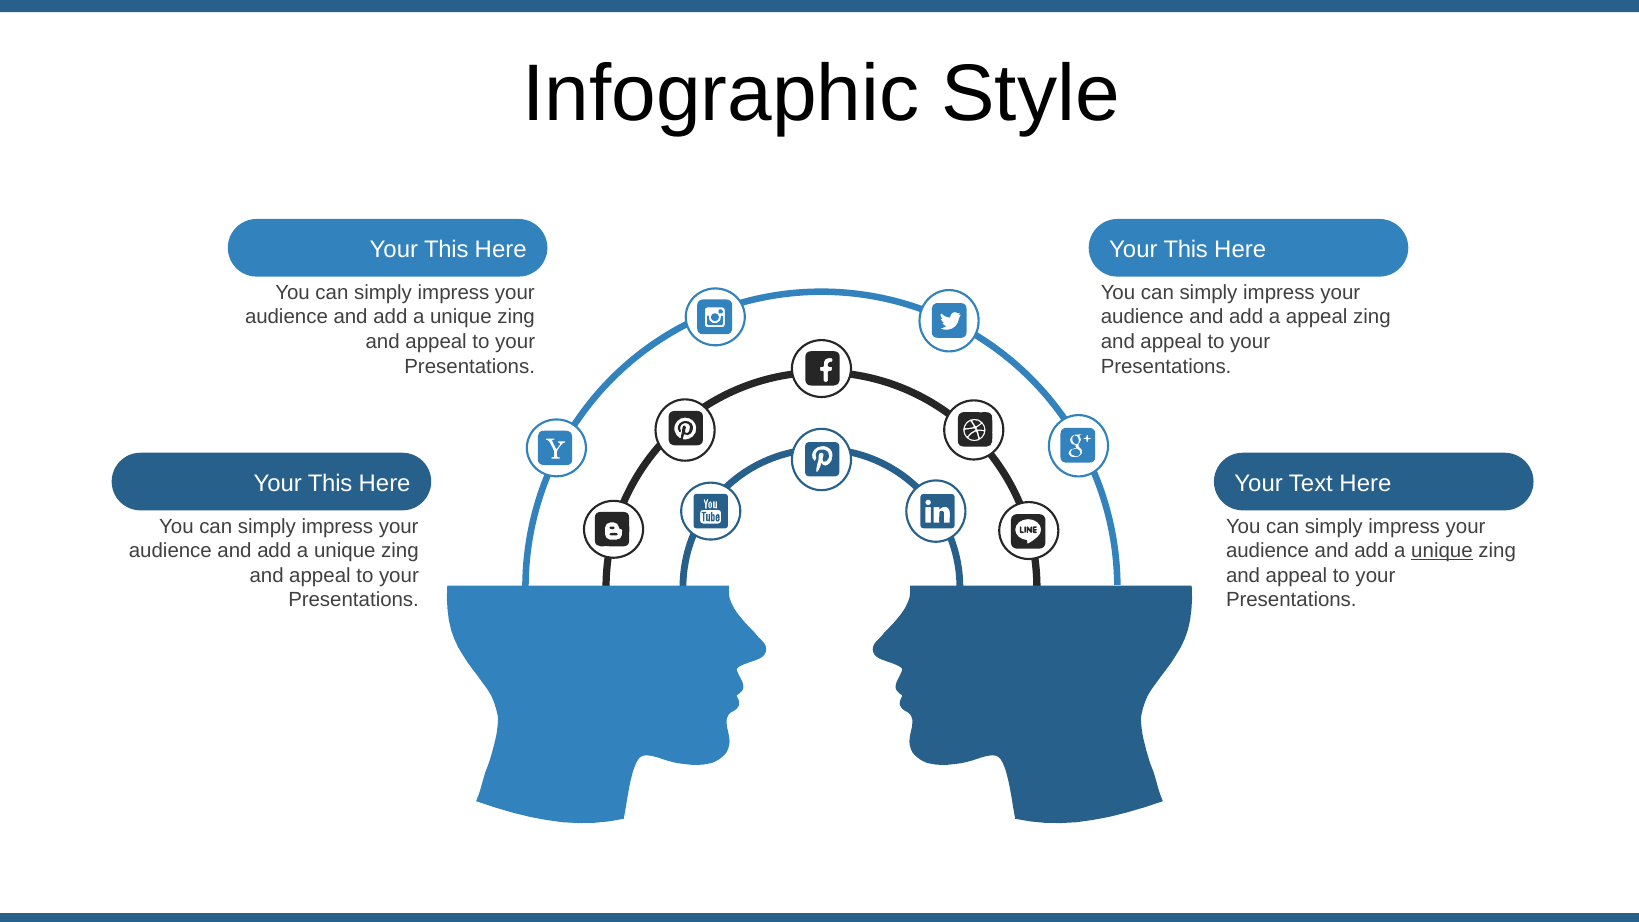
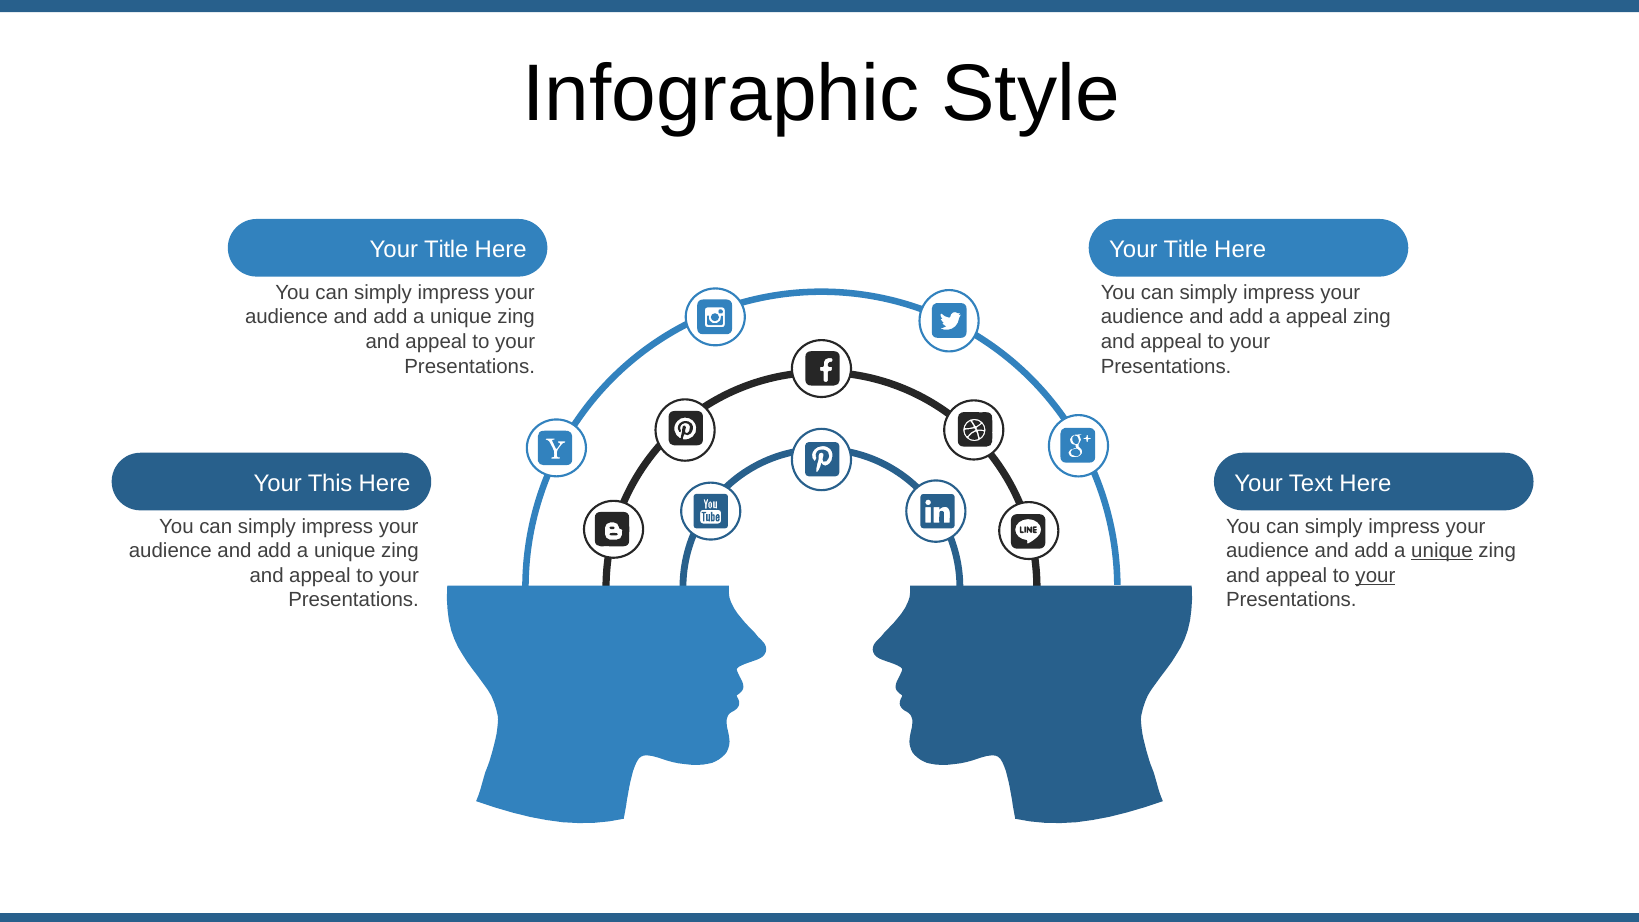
This at (446, 249): This -> Title
This at (1186, 249): This -> Title
your at (1375, 575) underline: none -> present
